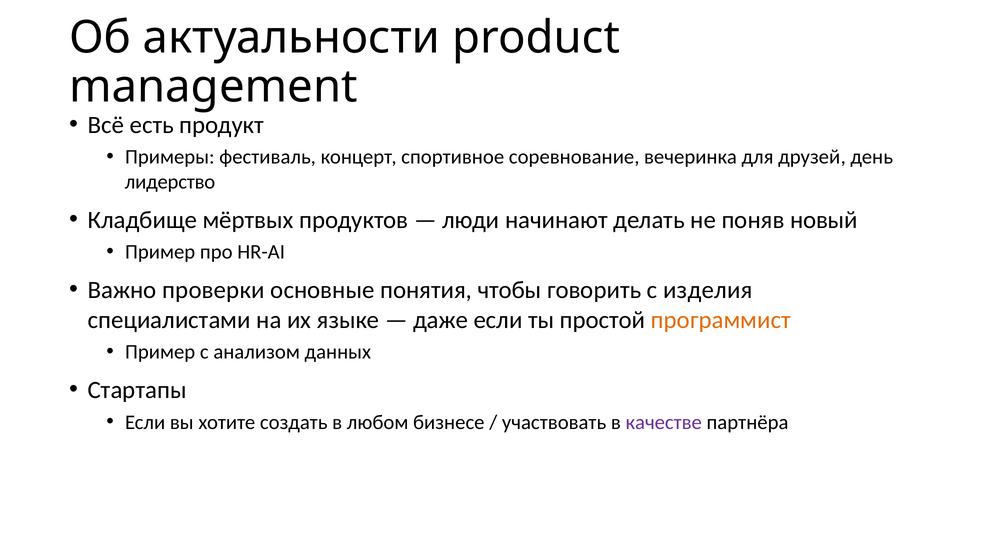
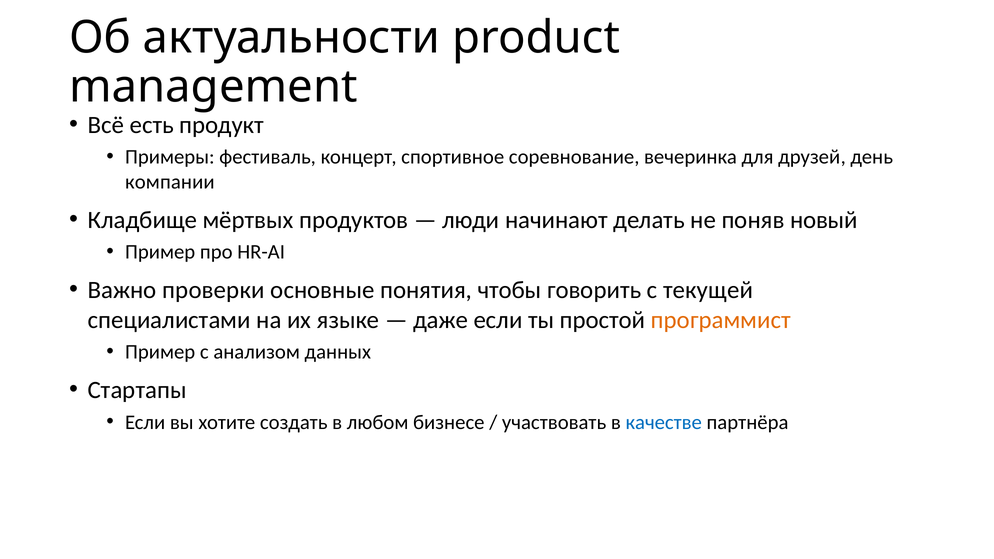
лидерство: лидерство -> компании
изделия: изделия -> текущей
качестве colour: purple -> blue
